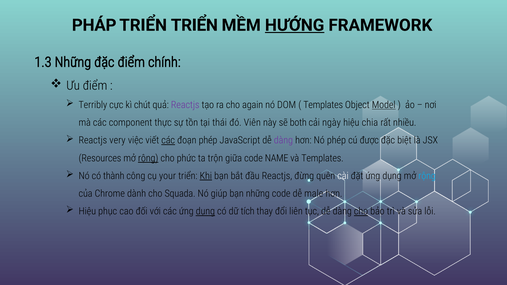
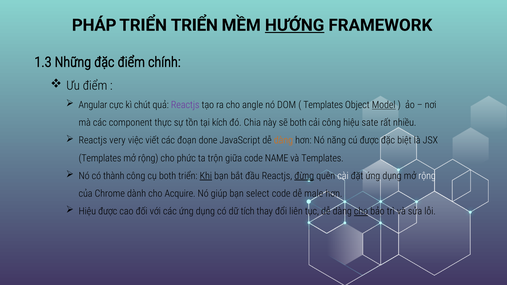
Terribly: Terribly -> Angular
again: again -> angle
thái: thái -> kích
Viên: Viên -> Chia
cải ngày: ngày -> công
chia: chia -> sate
các at (168, 141) underline: present -> none
đoạn phép: phép -> done
dàng at (283, 141) colour: purple -> orange
Nó phép: phép -> năng
Resources at (100, 158): Resources -> Templates
rộng at (148, 158) underline: present -> none
cụ your: your -> both
đừng underline: none -> present
rộng at (427, 176) colour: light blue -> white
Squada: Squada -> Acquire
bạn những: những -> select
Hiệu phục: phục -> được
dụng at (205, 211) underline: present -> none
